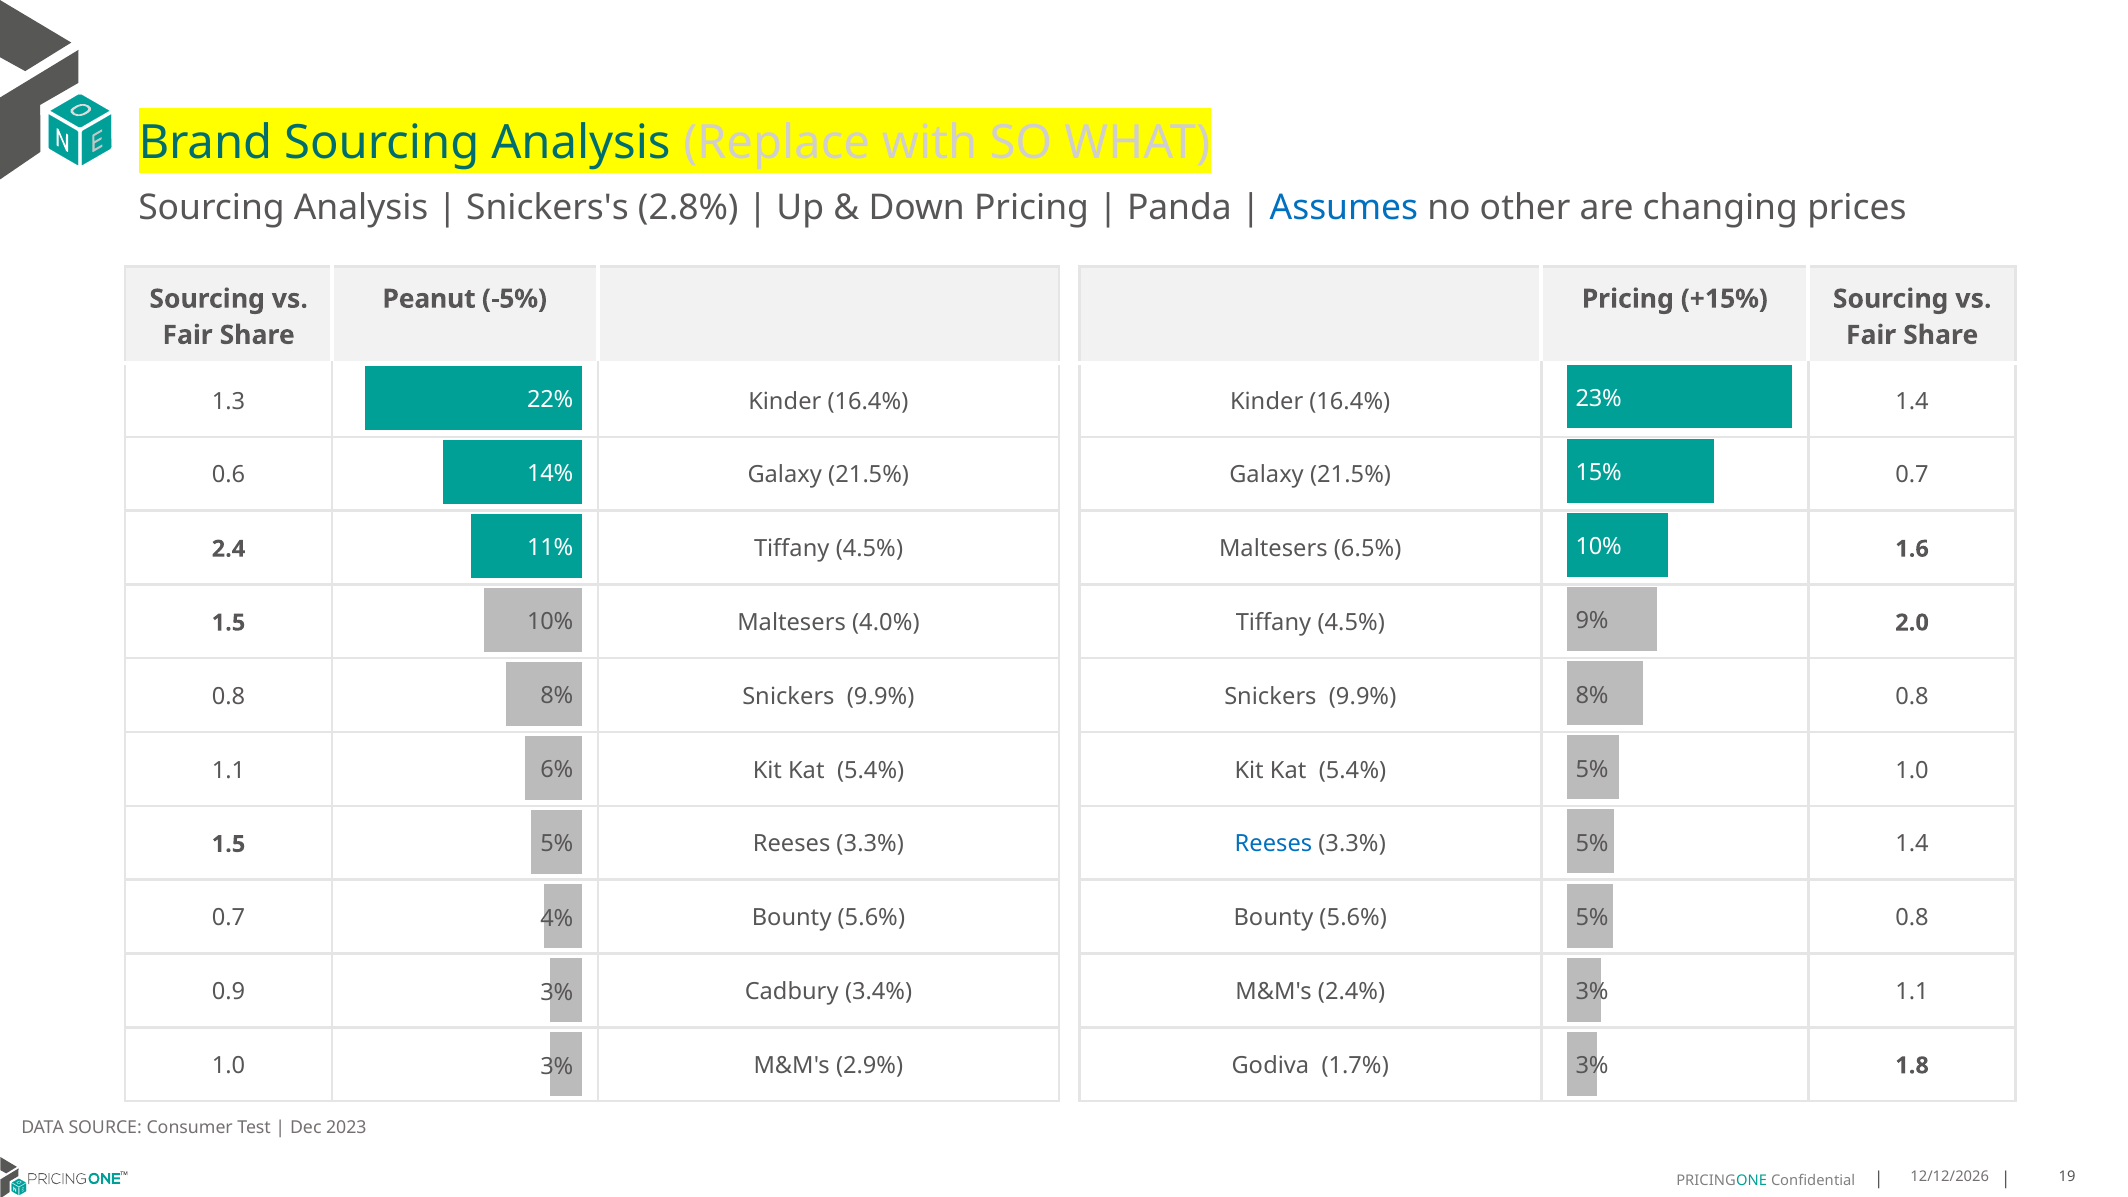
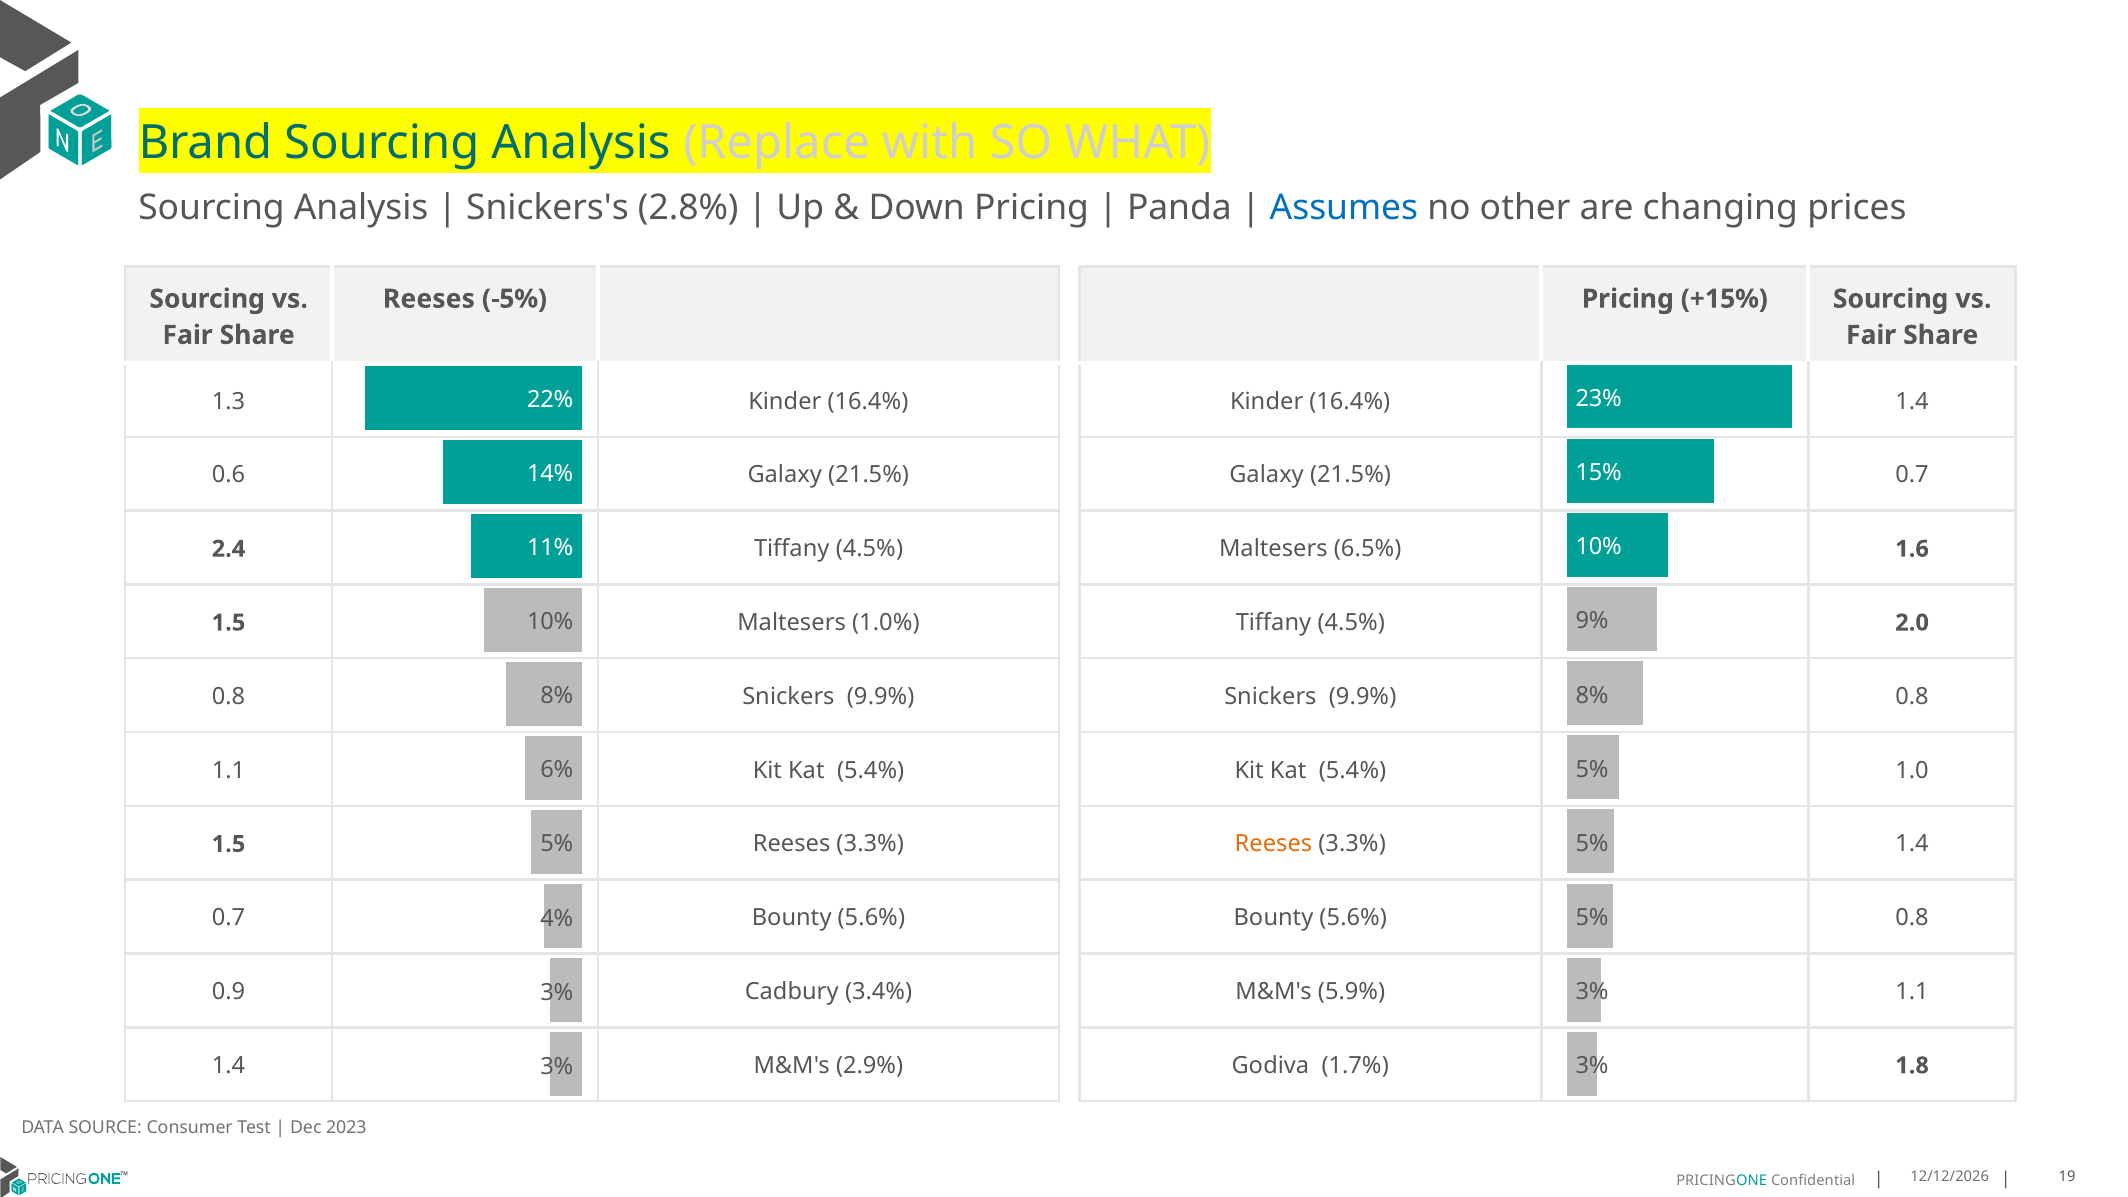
Peanut at (429, 299): Peanut -> Reeses
4.0%: 4.0% -> 1.0%
Reeses at (1273, 844) colour: blue -> orange
2.4%: 2.4% -> 5.9%
1.0 at (229, 1066): 1.0 -> 1.4
